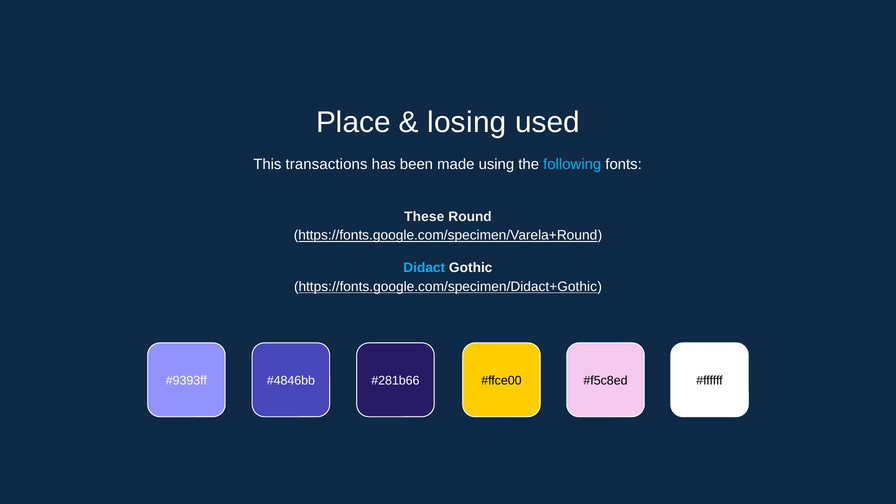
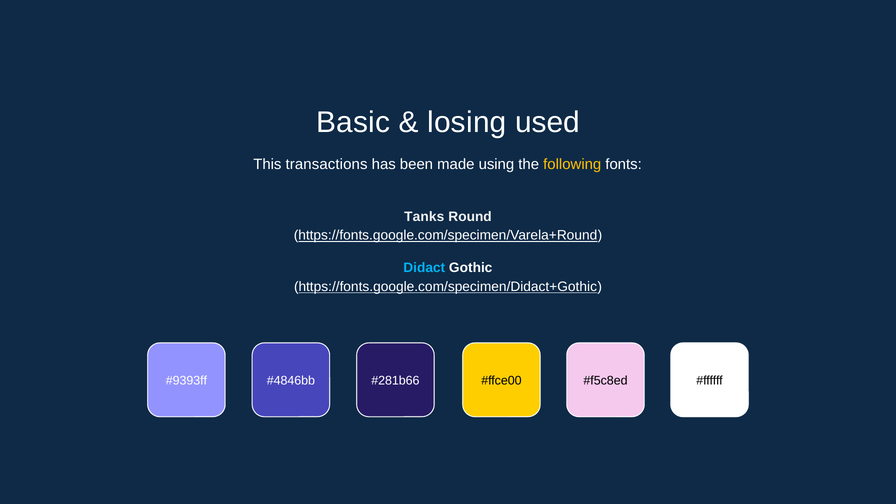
Place: Place -> Basic
following colour: light blue -> yellow
These: These -> Tanks
